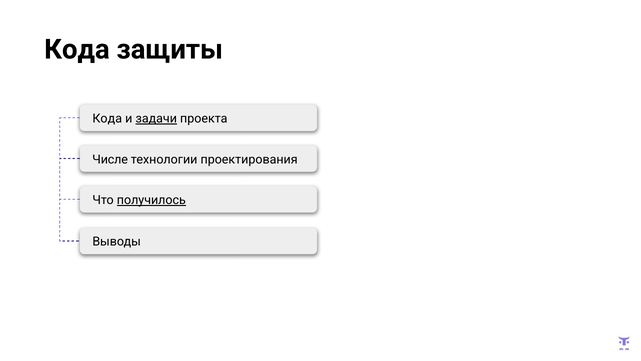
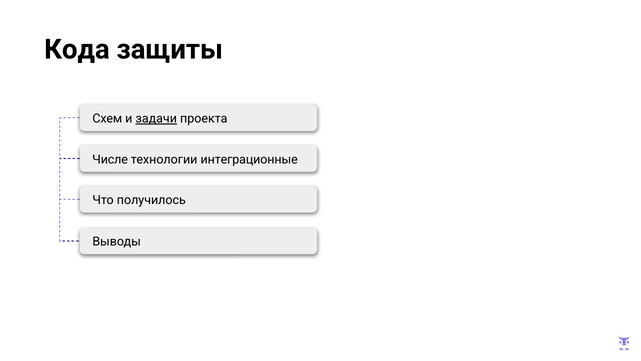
Кода at (107, 119): Кода -> Схем
проектирования: проектирования -> интеграционные
получилось underline: present -> none
